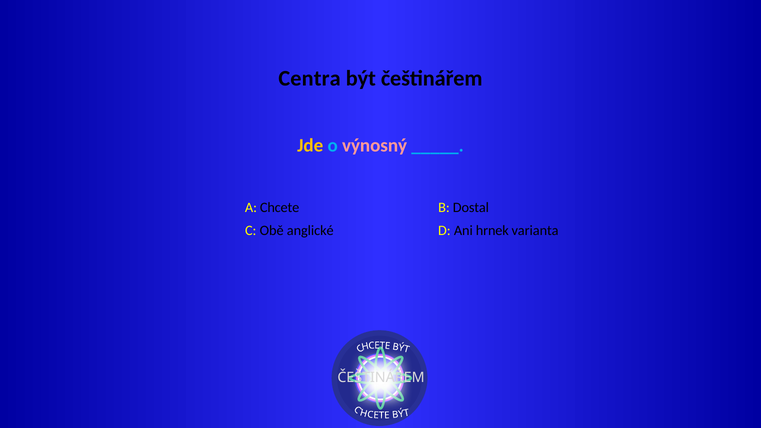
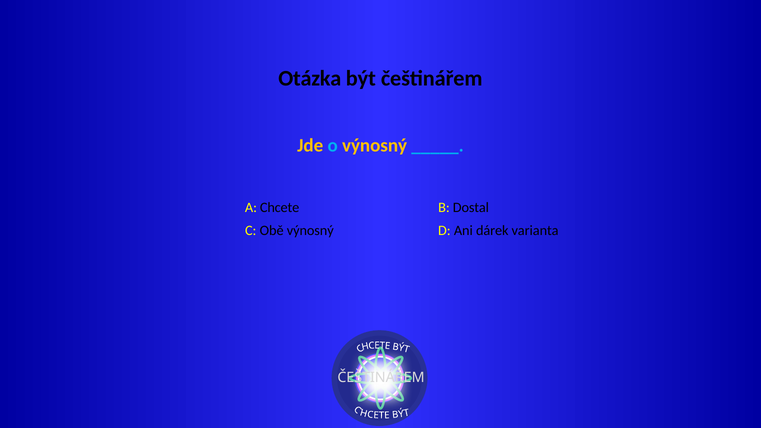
Centra: Centra -> Otázka
výnosný at (375, 145) colour: pink -> yellow
Obě anglické: anglické -> výnosný
hrnek: hrnek -> dárek
